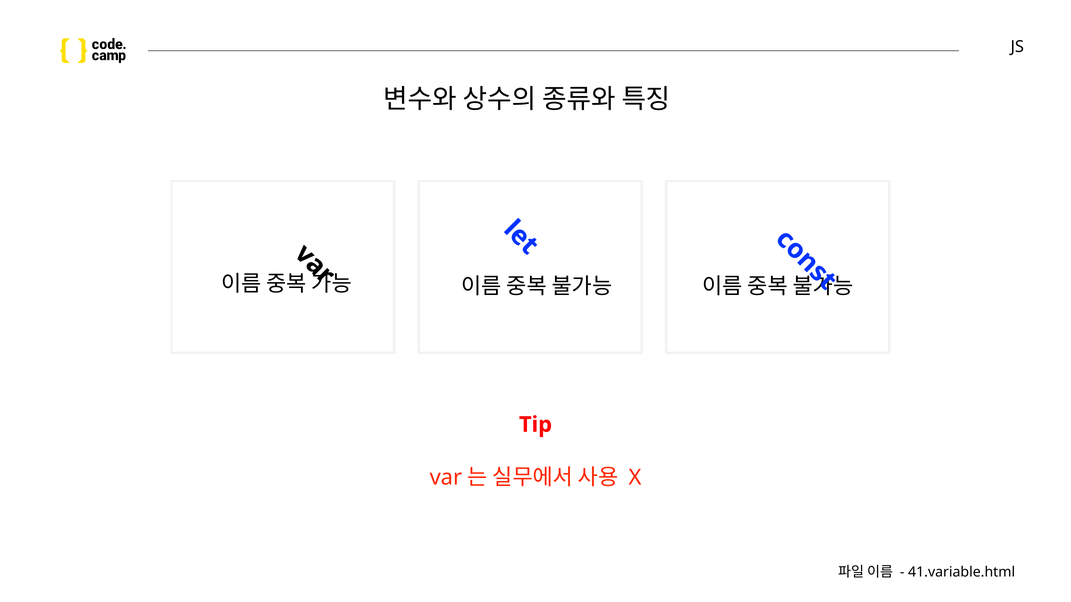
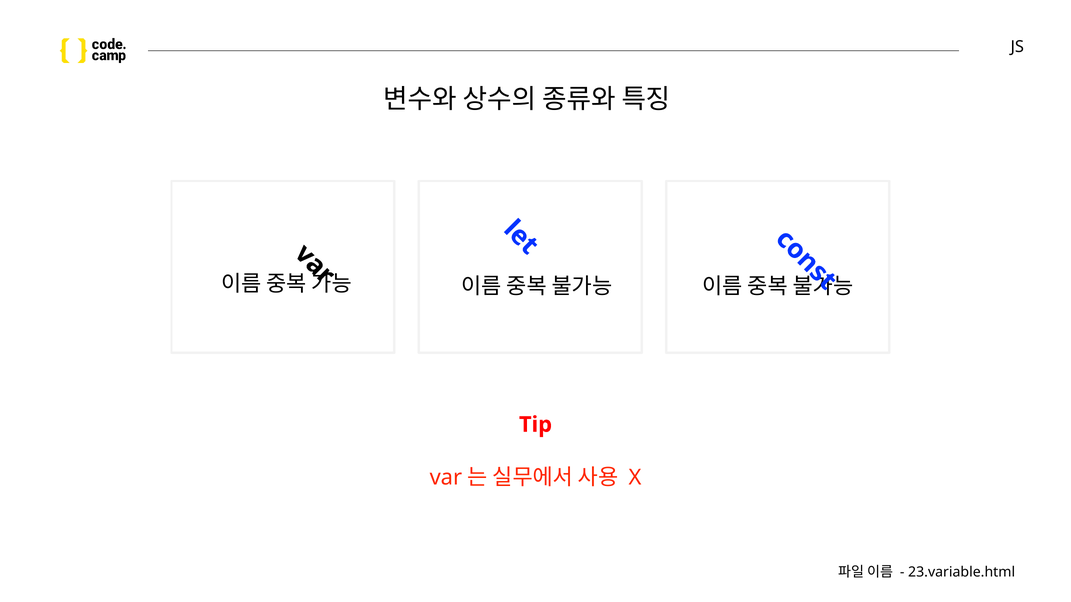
41.variable.html: 41.variable.html -> 23.variable.html
